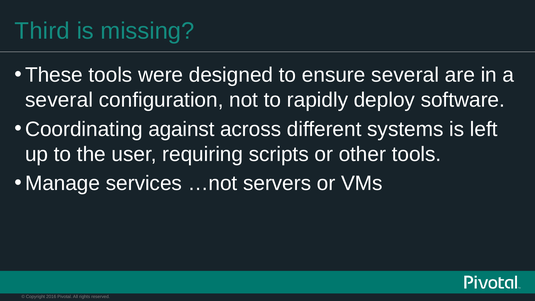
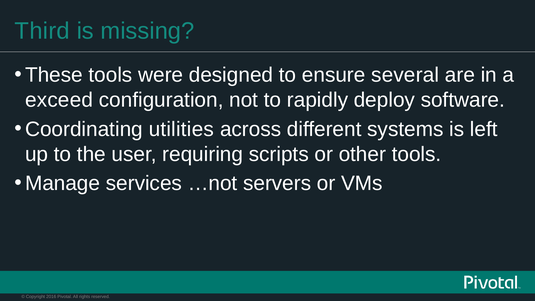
several at (59, 100): several -> exceed
against: against -> utilities
